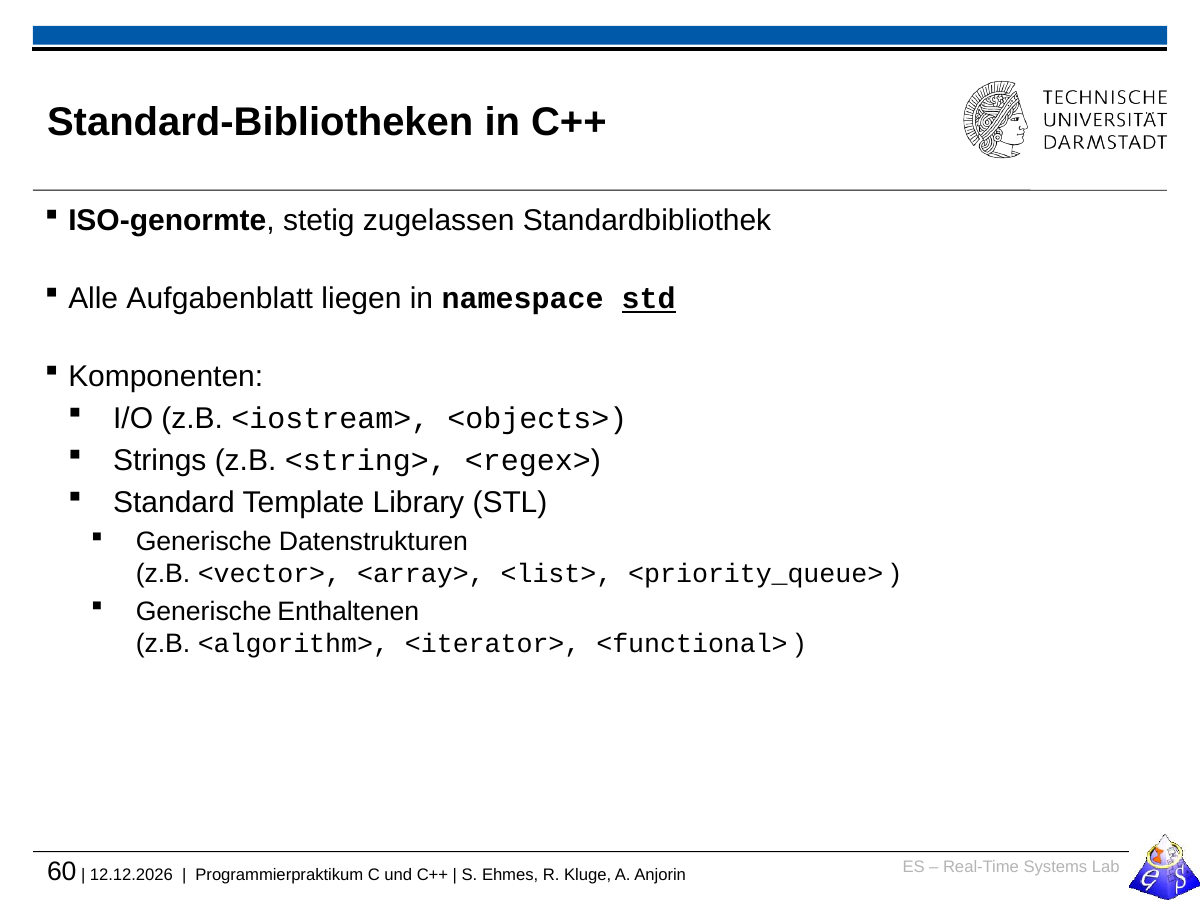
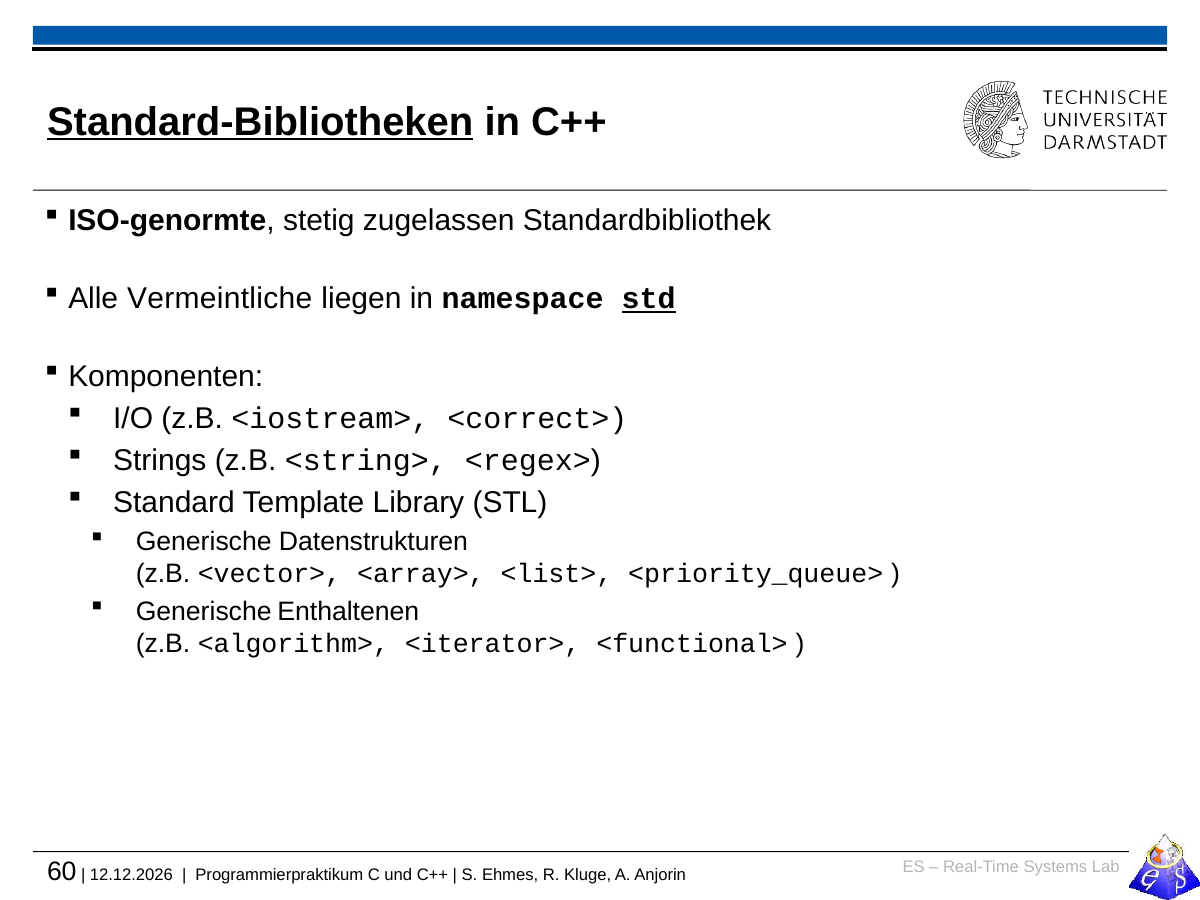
Standard-Bibliotheken underline: none -> present
Aufgabenblatt: Aufgabenblatt -> Vermeintliche
<objects>: <objects> -> <correct>
